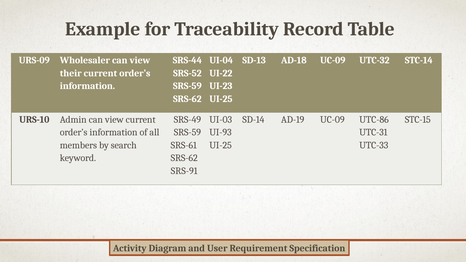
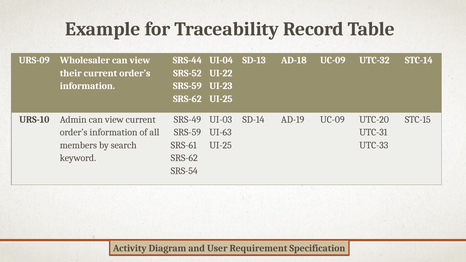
UTC-86: UTC-86 -> UTC-20
UI-93: UI-93 -> UI-63
SRS-91: SRS-91 -> SRS-54
